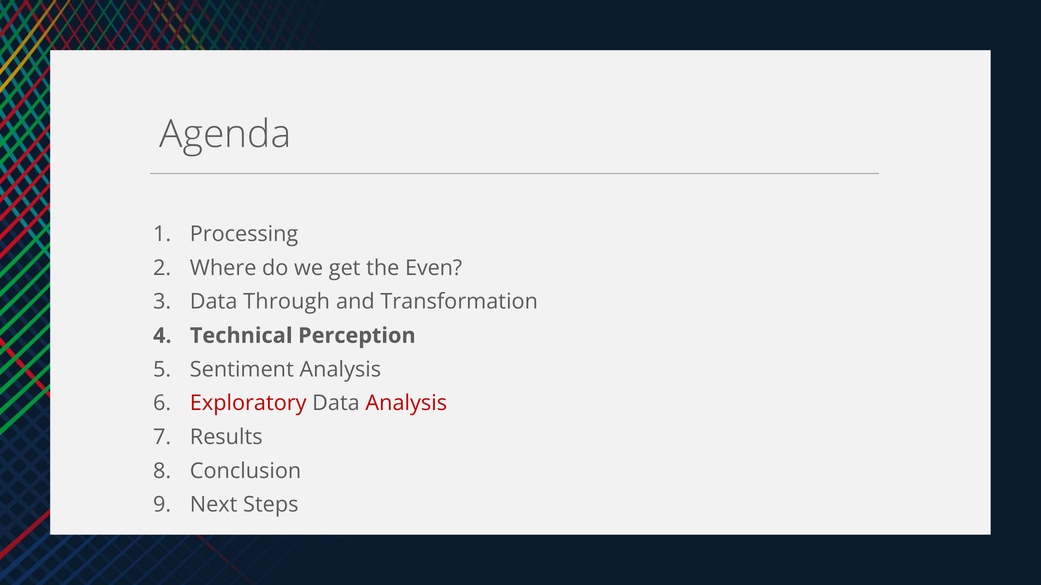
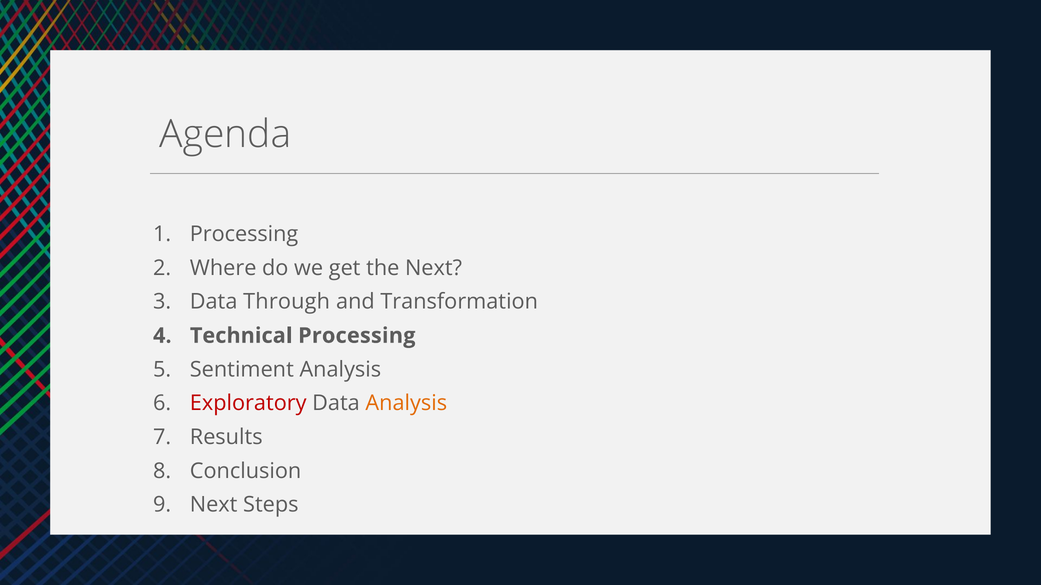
the Even: Even -> Next
Technical Perception: Perception -> Processing
Analysis at (406, 404) colour: red -> orange
